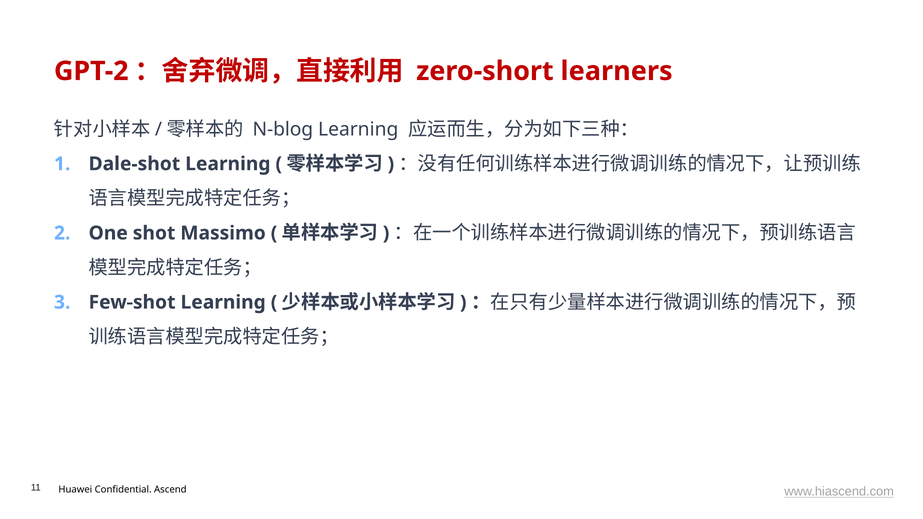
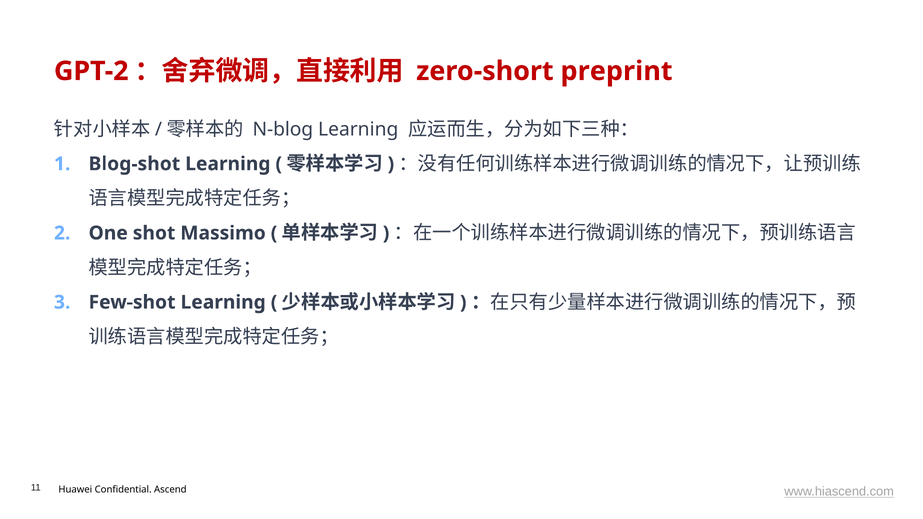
learners: learners -> preprint
Dale-shot: Dale-shot -> Blog-shot
